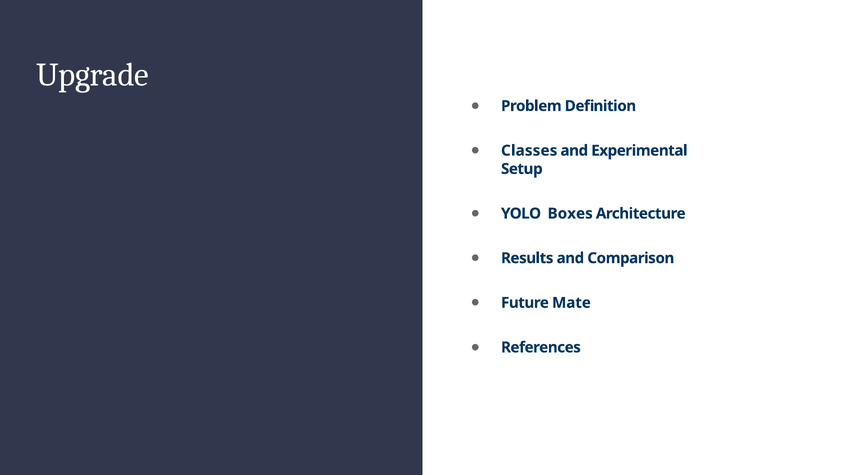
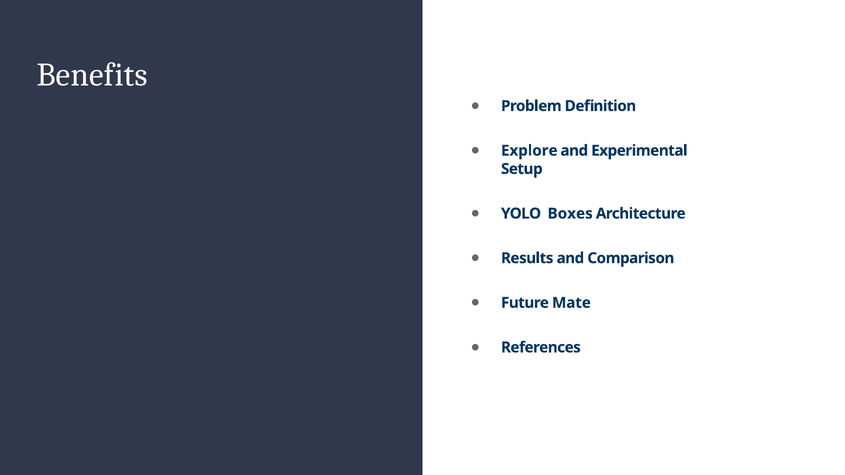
Upgrade: Upgrade -> Benefits
Classes: Classes -> Explore
